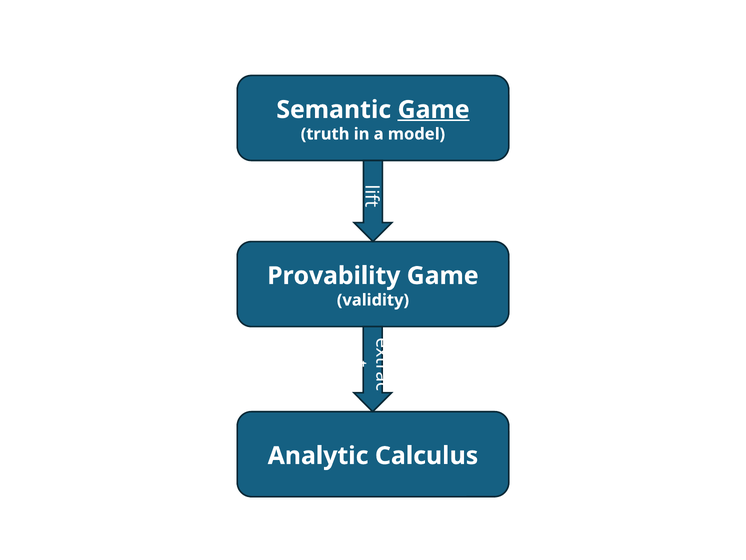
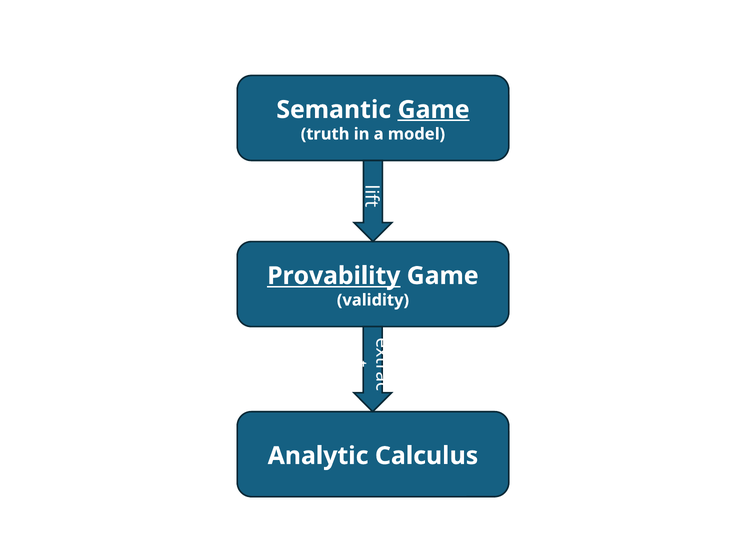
Provability underline: none -> present
